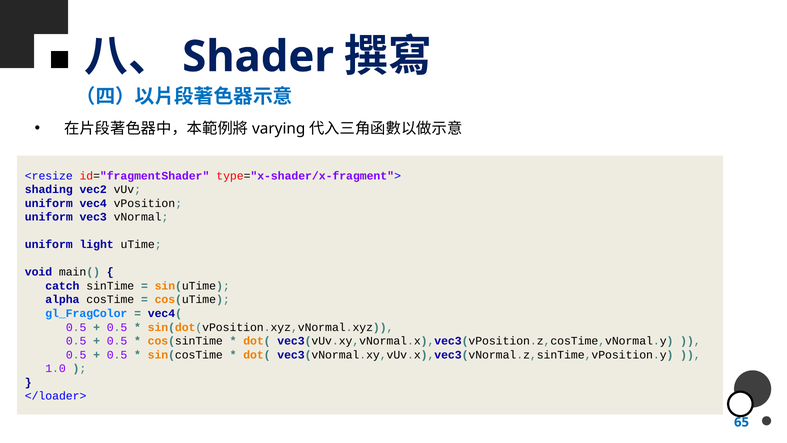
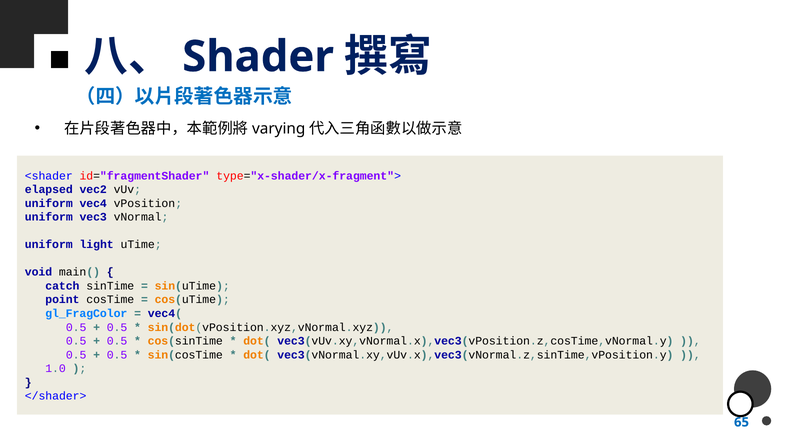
<resize: <resize -> <shader
shading: shading -> elapsed
alpha: alpha -> point
</loader>: </loader> -> </shader>
